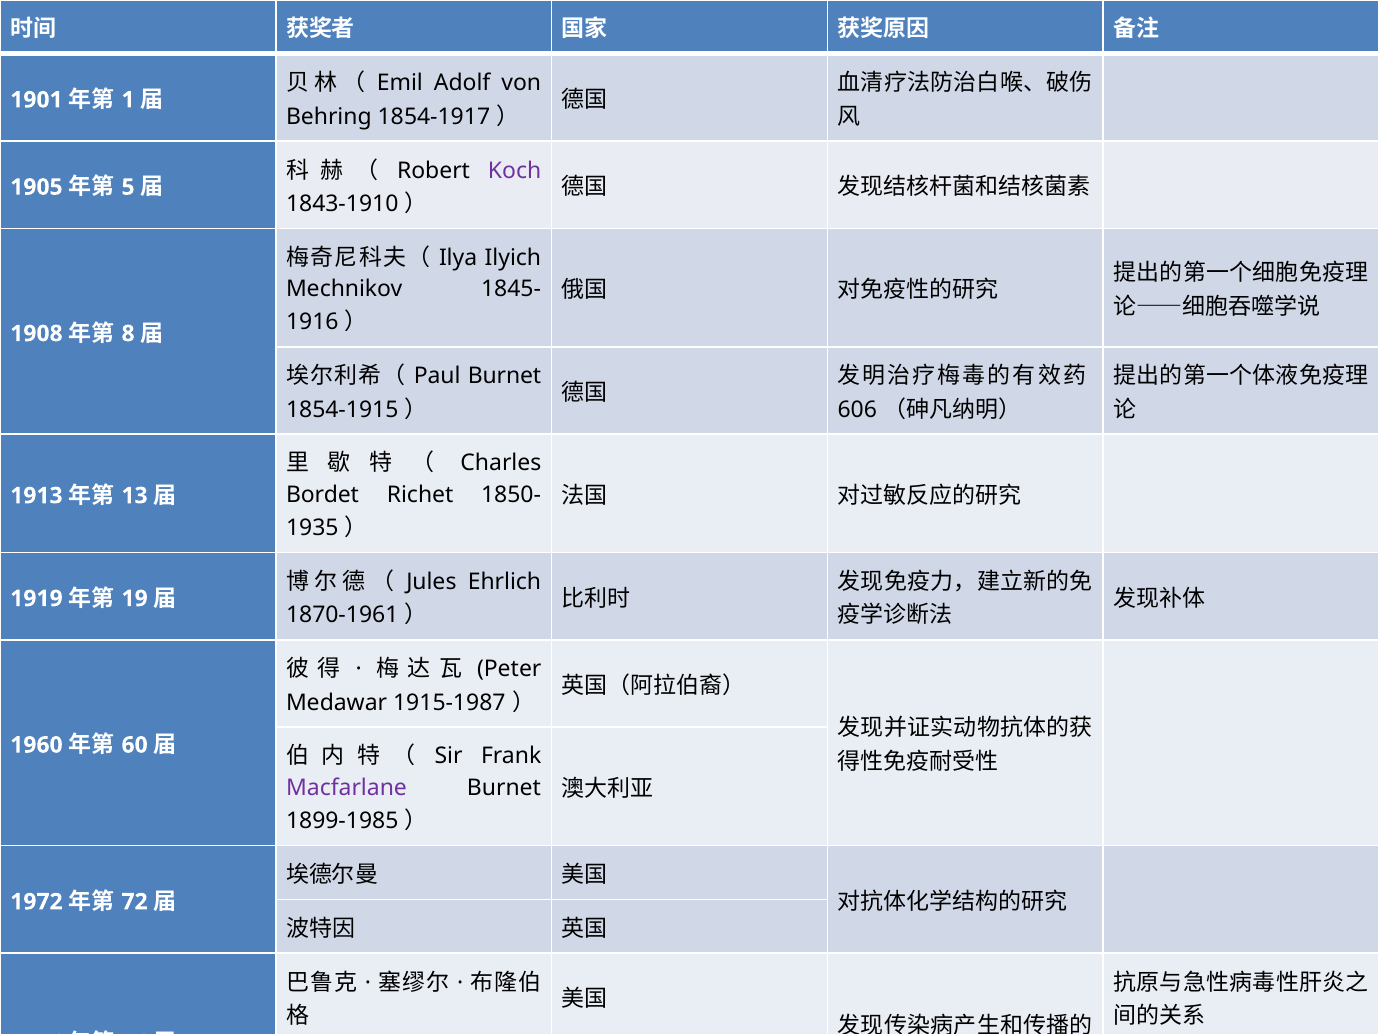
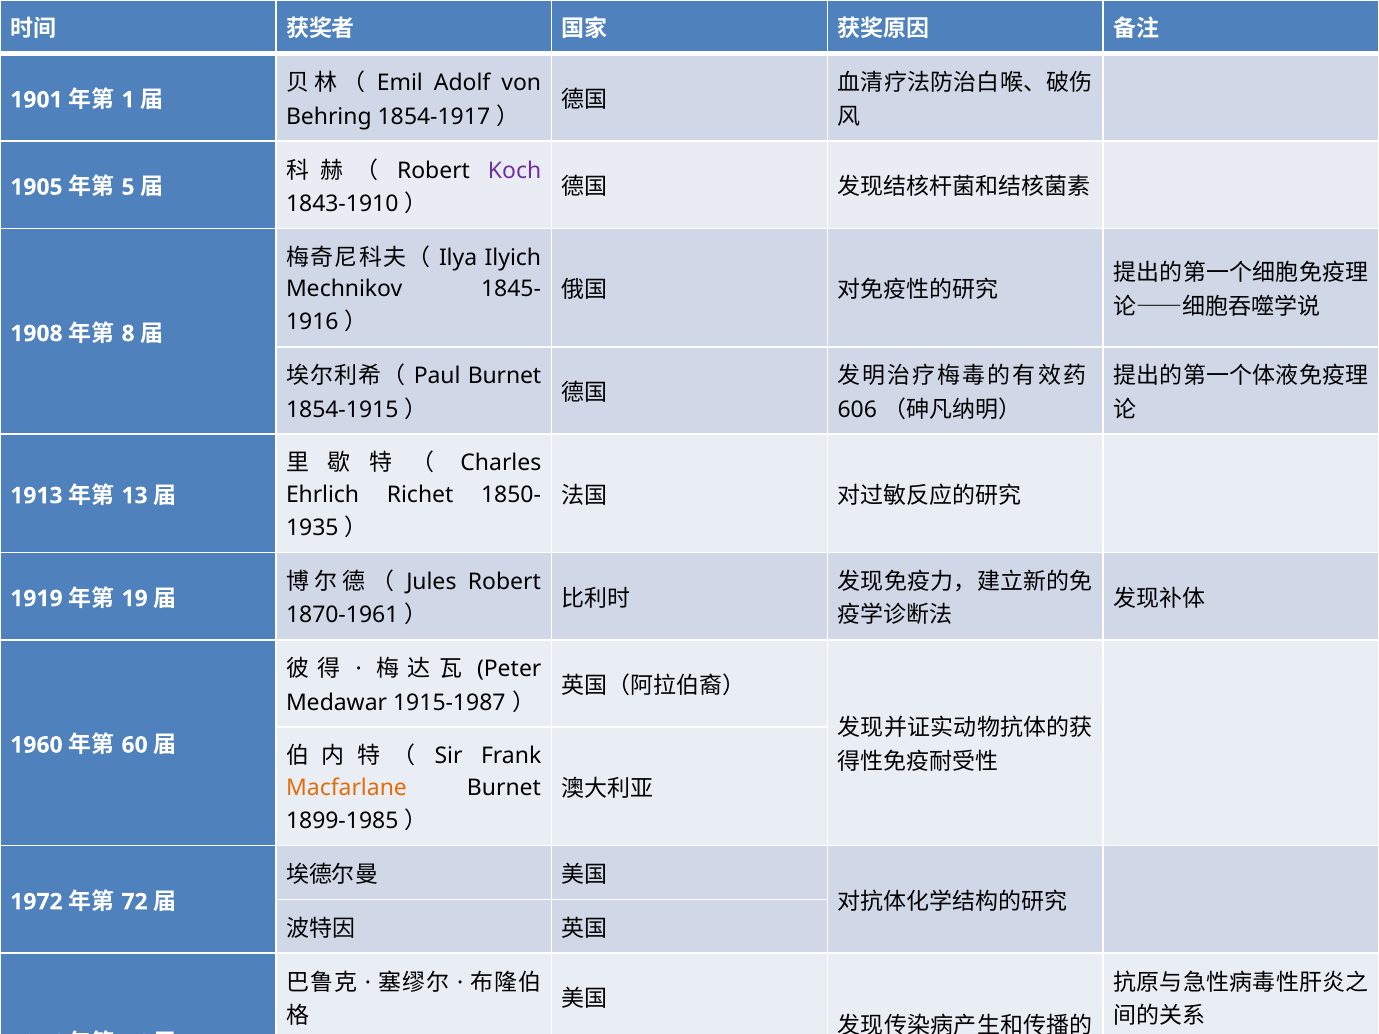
Bordet: Bordet -> Ehrlich
Ehrlich at (504, 582): Ehrlich -> Robert
Macfarlane colour: purple -> orange
